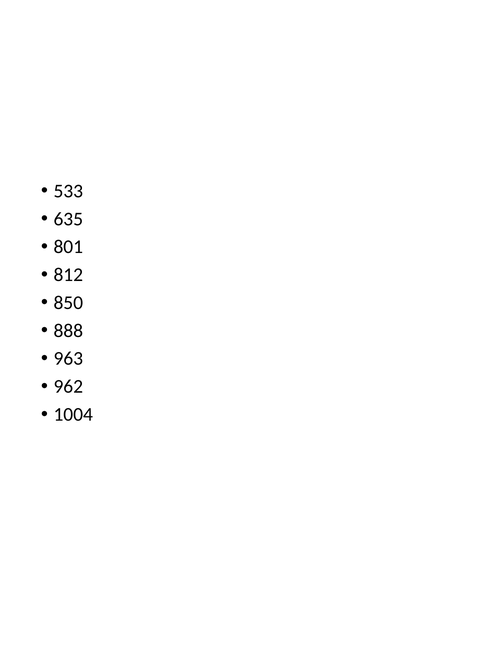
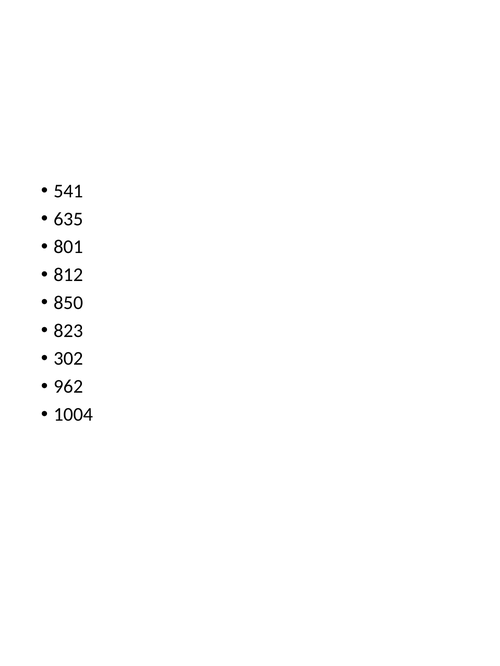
533: 533 -> 541
888: 888 -> 823
963: 963 -> 302
